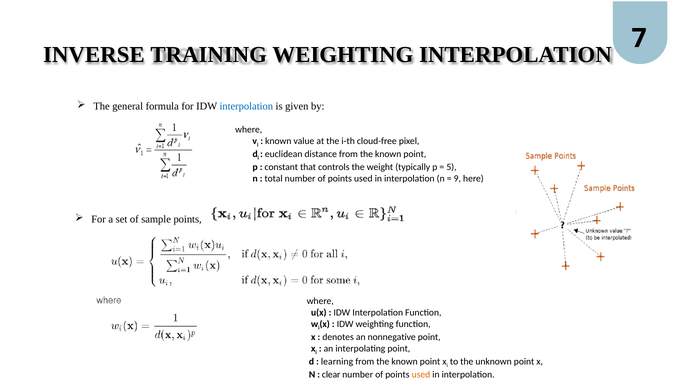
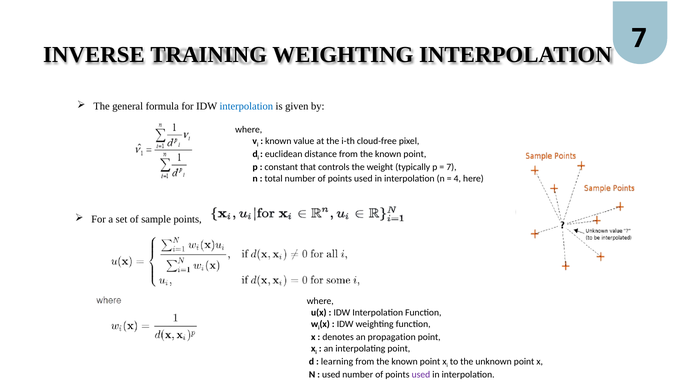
5 at (451, 167): 5 -> 7
9: 9 -> 4
nonnegative: nonnegative -> propagation
clear at (331, 375): clear -> used
used at (421, 375) colour: orange -> purple
